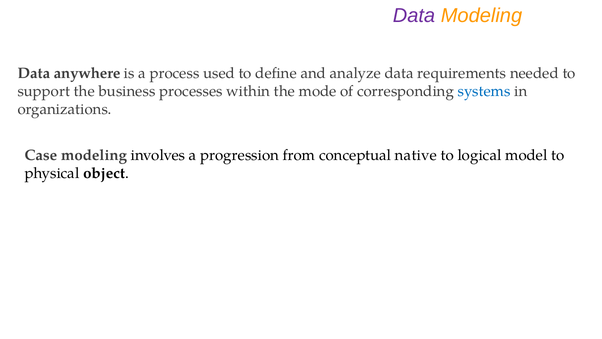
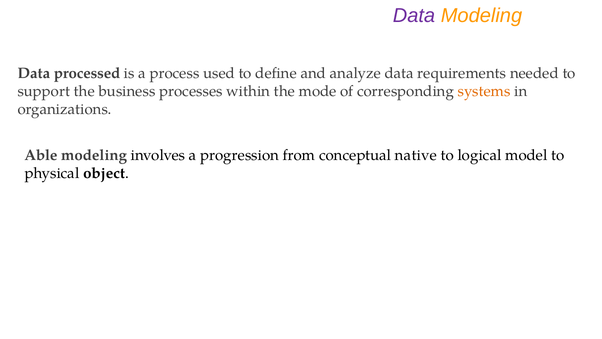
anywhere: anywhere -> processed
systems colour: blue -> orange
Case: Case -> Able
